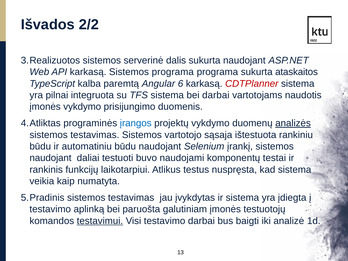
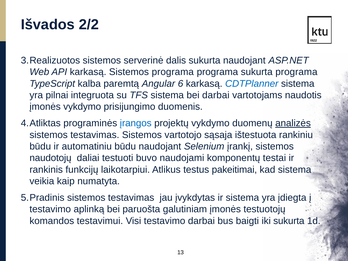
sukurta ataskaitos: ataskaitos -> programa
CDTPlanner colour: red -> blue
naudojant at (51, 158): naudojant -> naudotojų
nuspręsta: nuspręsta -> pakeitimai
testavimui underline: present -> none
iki analizė: analizė -> sukurta
